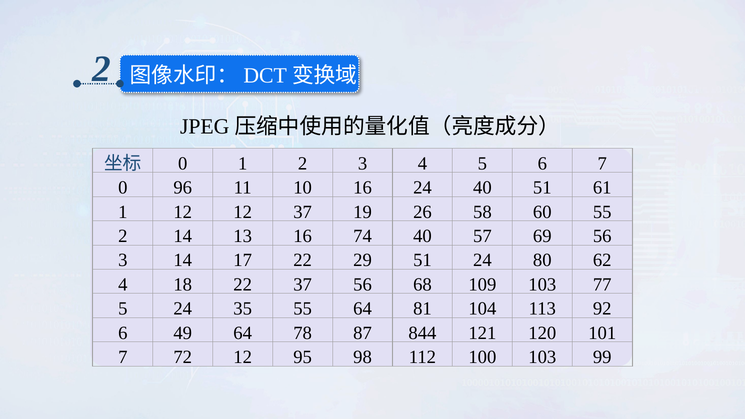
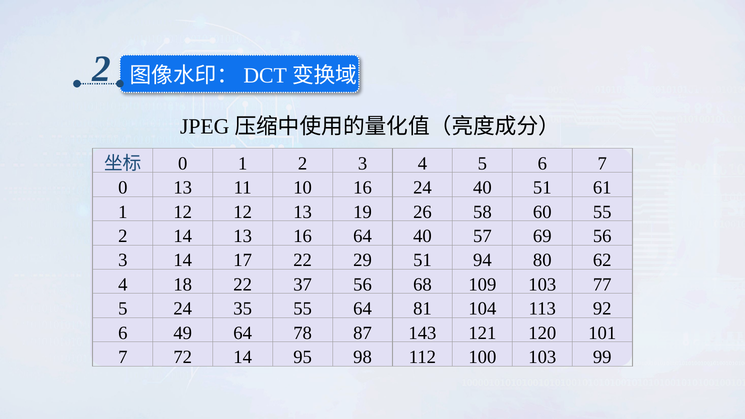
0 96: 96 -> 13
12 37: 37 -> 13
16 74: 74 -> 64
51 24: 24 -> 94
844: 844 -> 143
72 12: 12 -> 14
